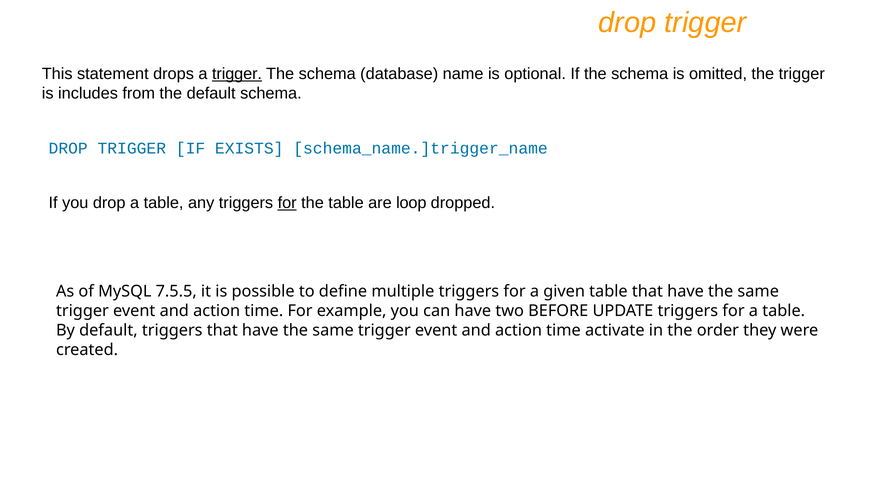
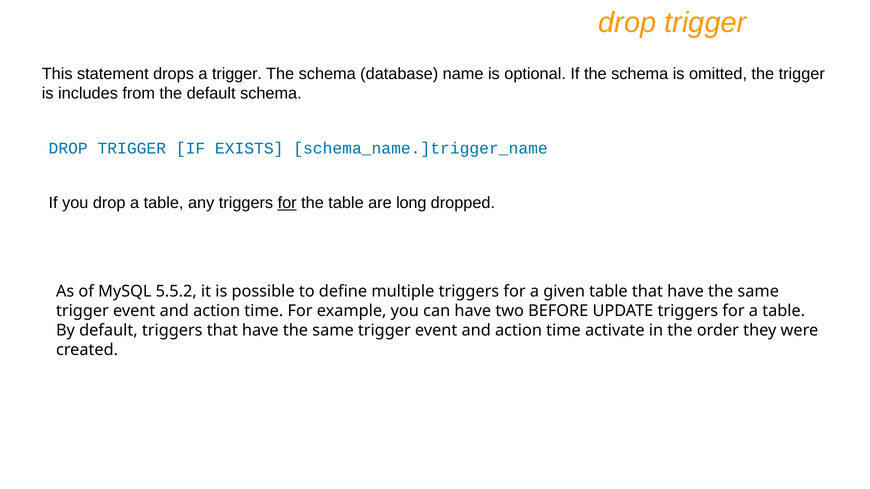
trigger at (237, 74) underline: present -> none
loop: loop -> long
7.5.5: 7.5.5 -> 5.5.2
